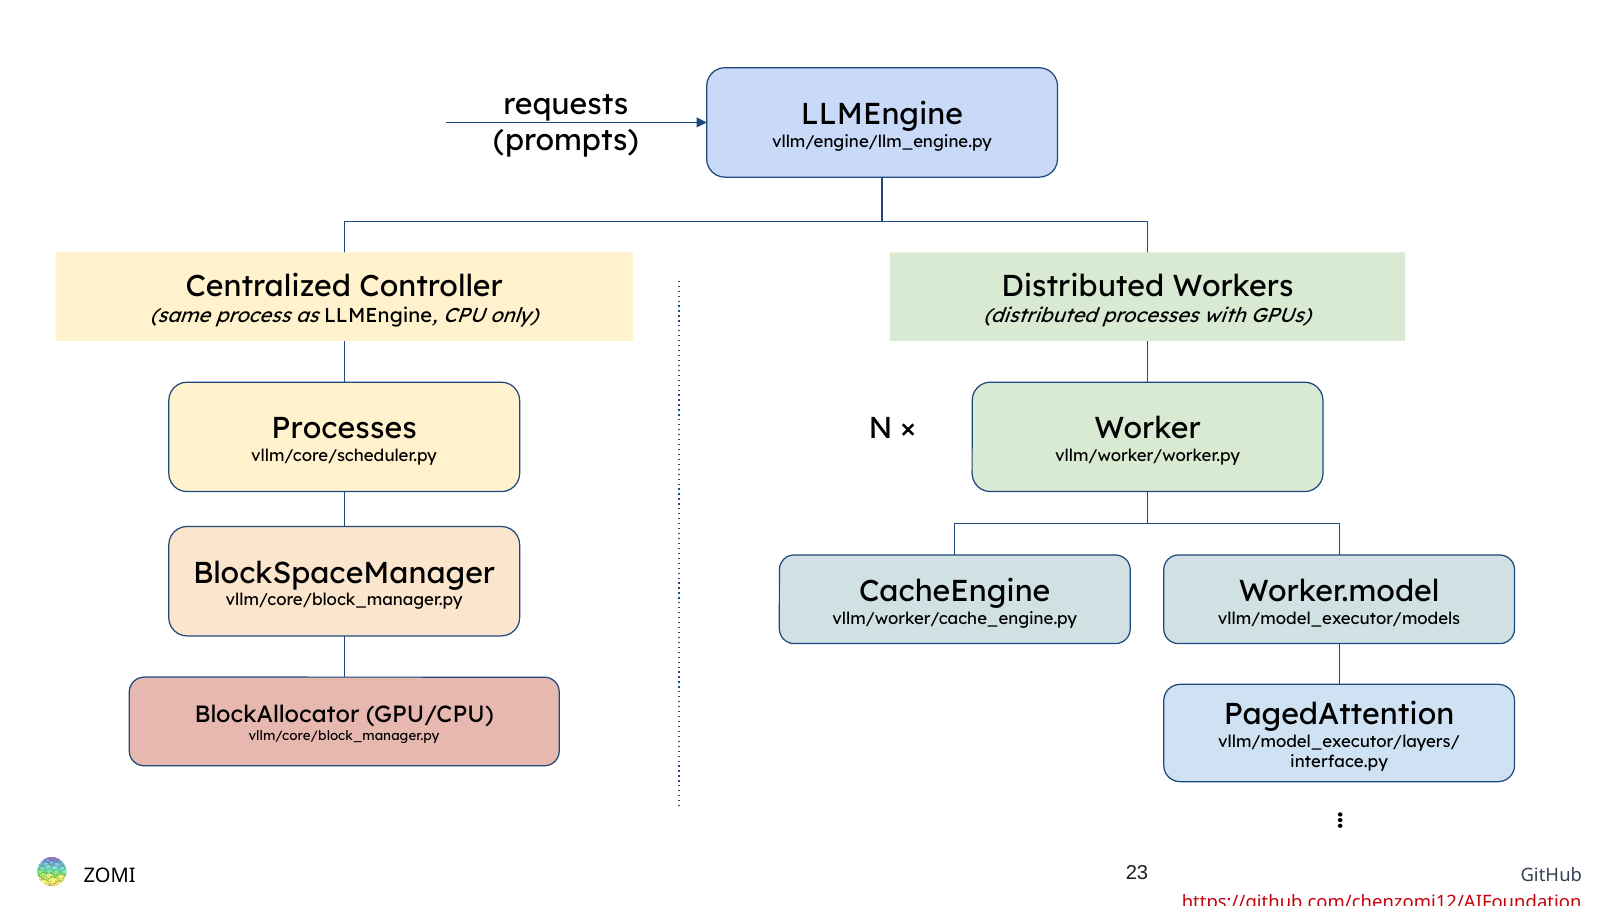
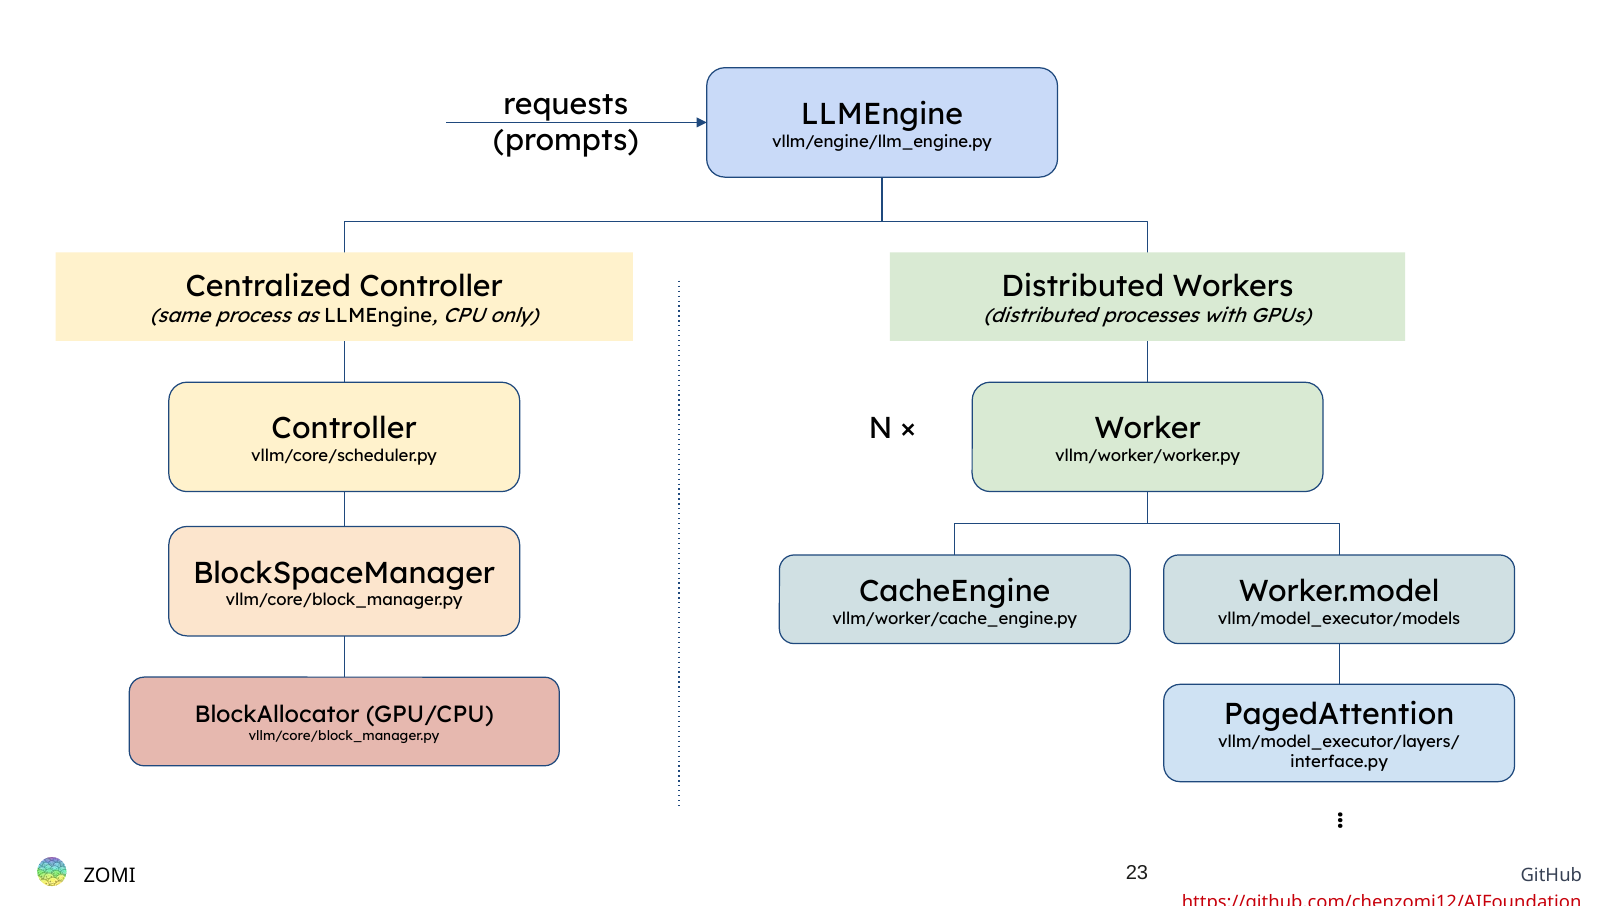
Processes at (344, 429): Processes -> Controller
